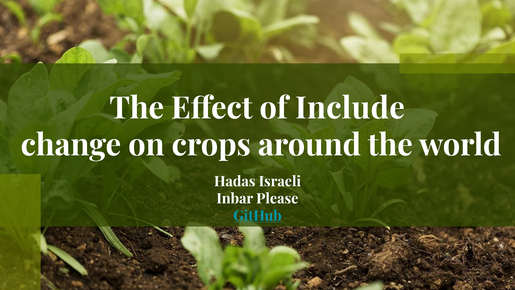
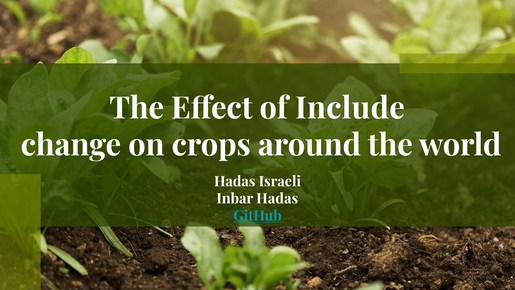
Inbar Please: Please -> Hadas
